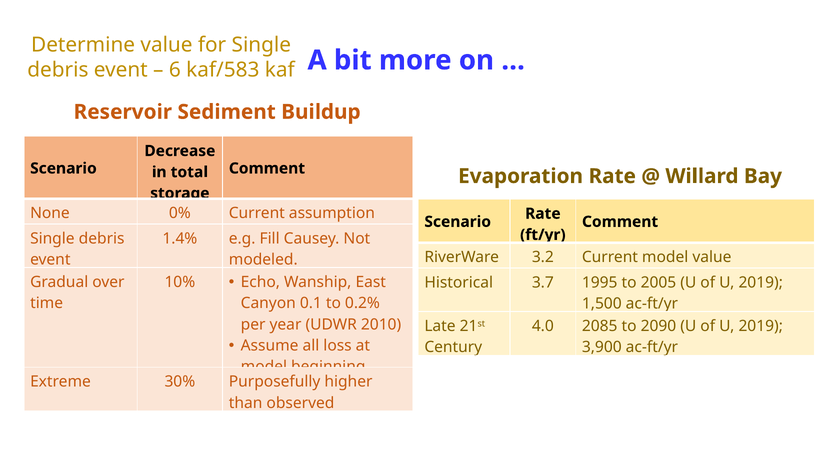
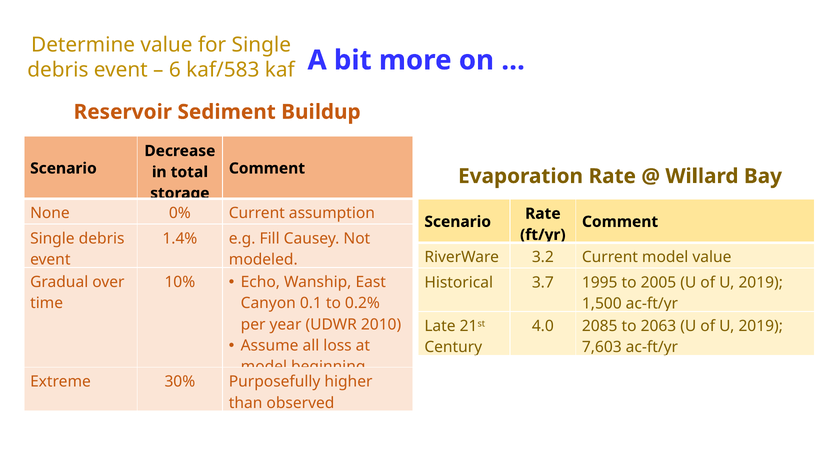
2090: 2090 -> 2063
3,900: 3,900 -> 7,603
